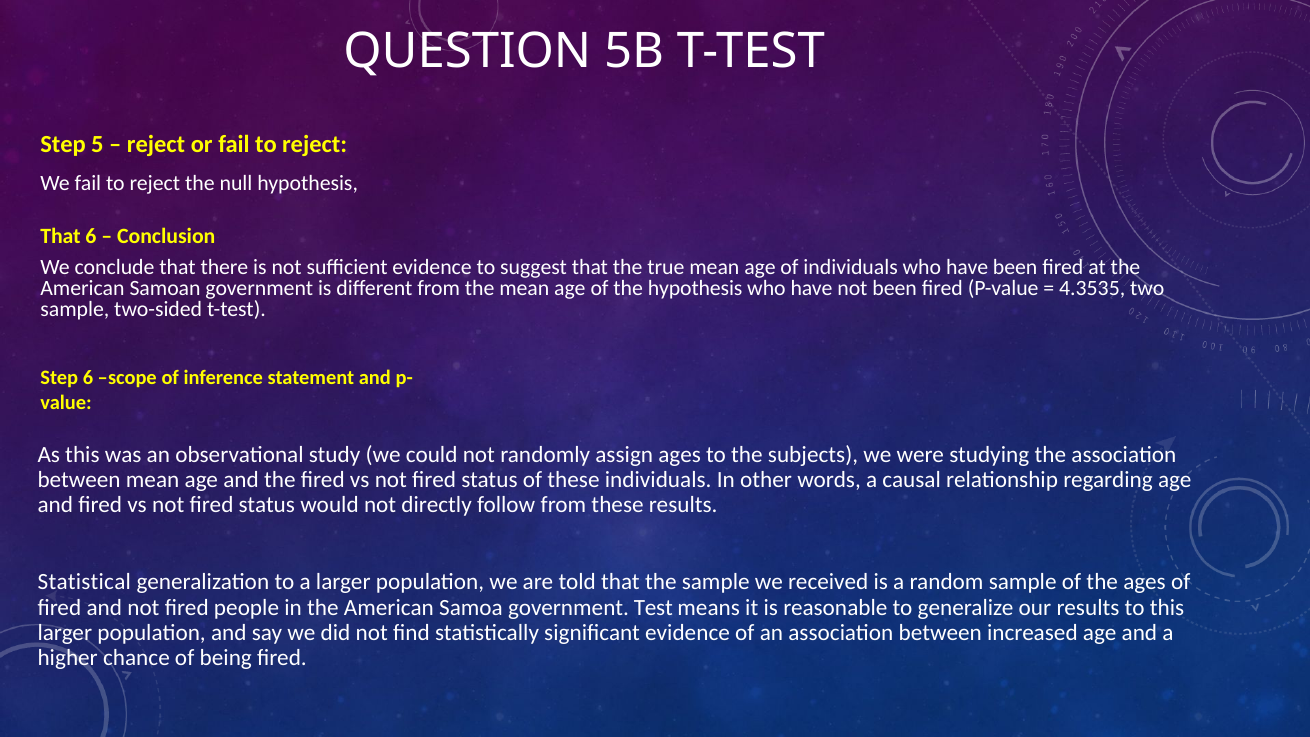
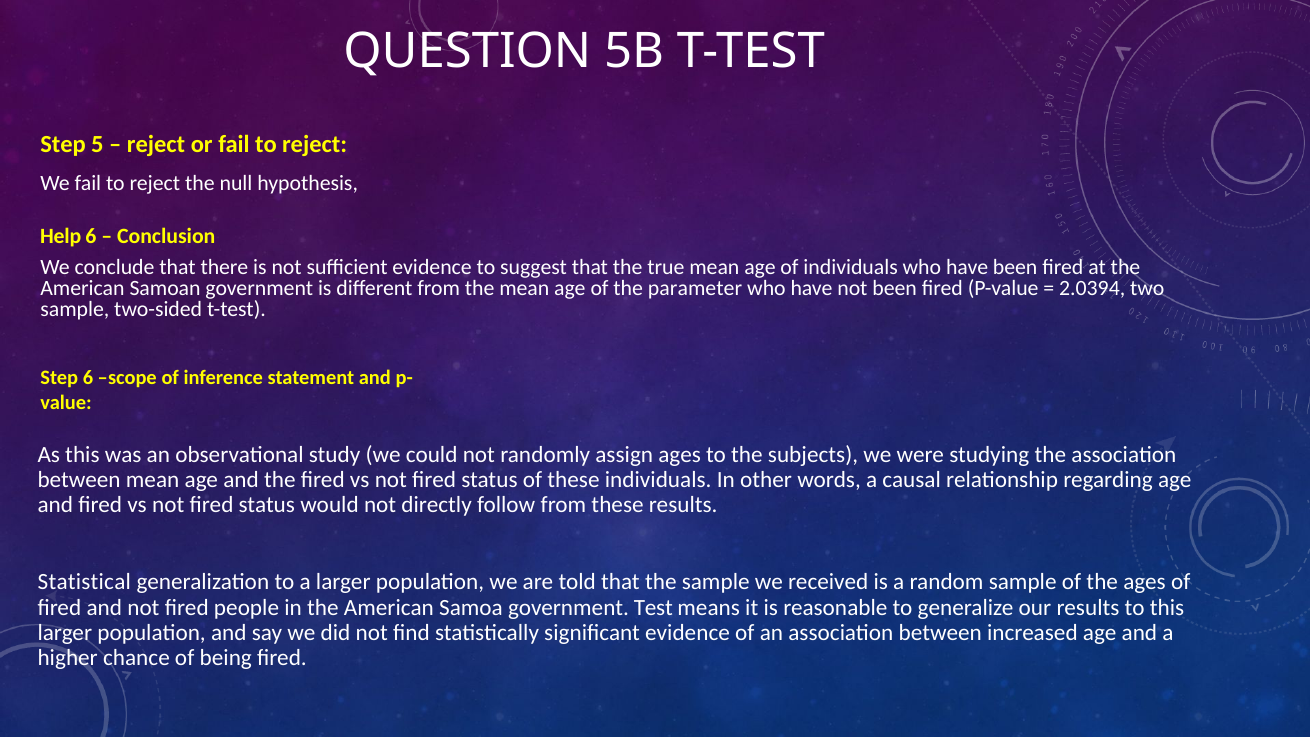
That at (61, 236): That -> Help
the hypothesis: hypothesis -> parameter
4.3535: 4.3535 -> 2.0394
